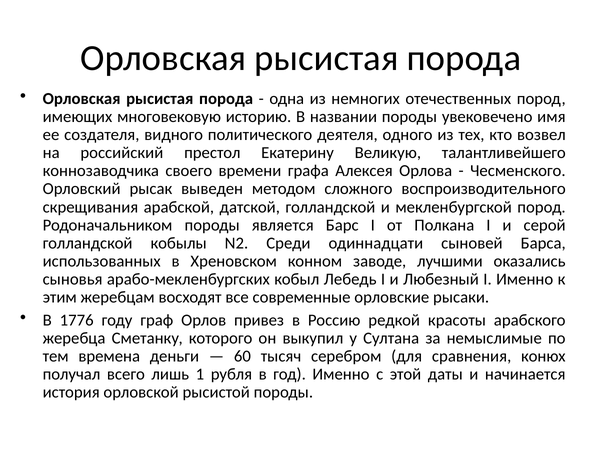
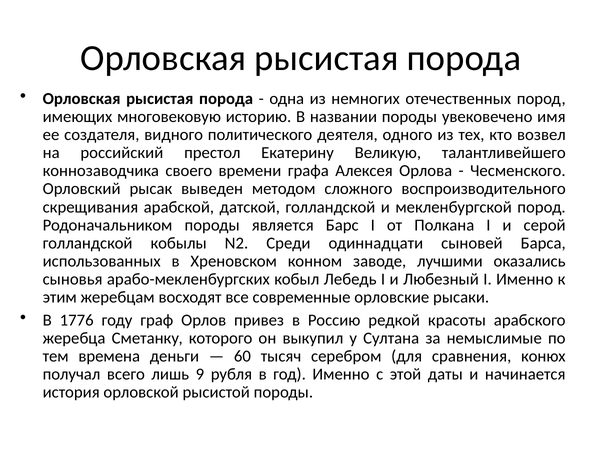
1: 1 -> 9
